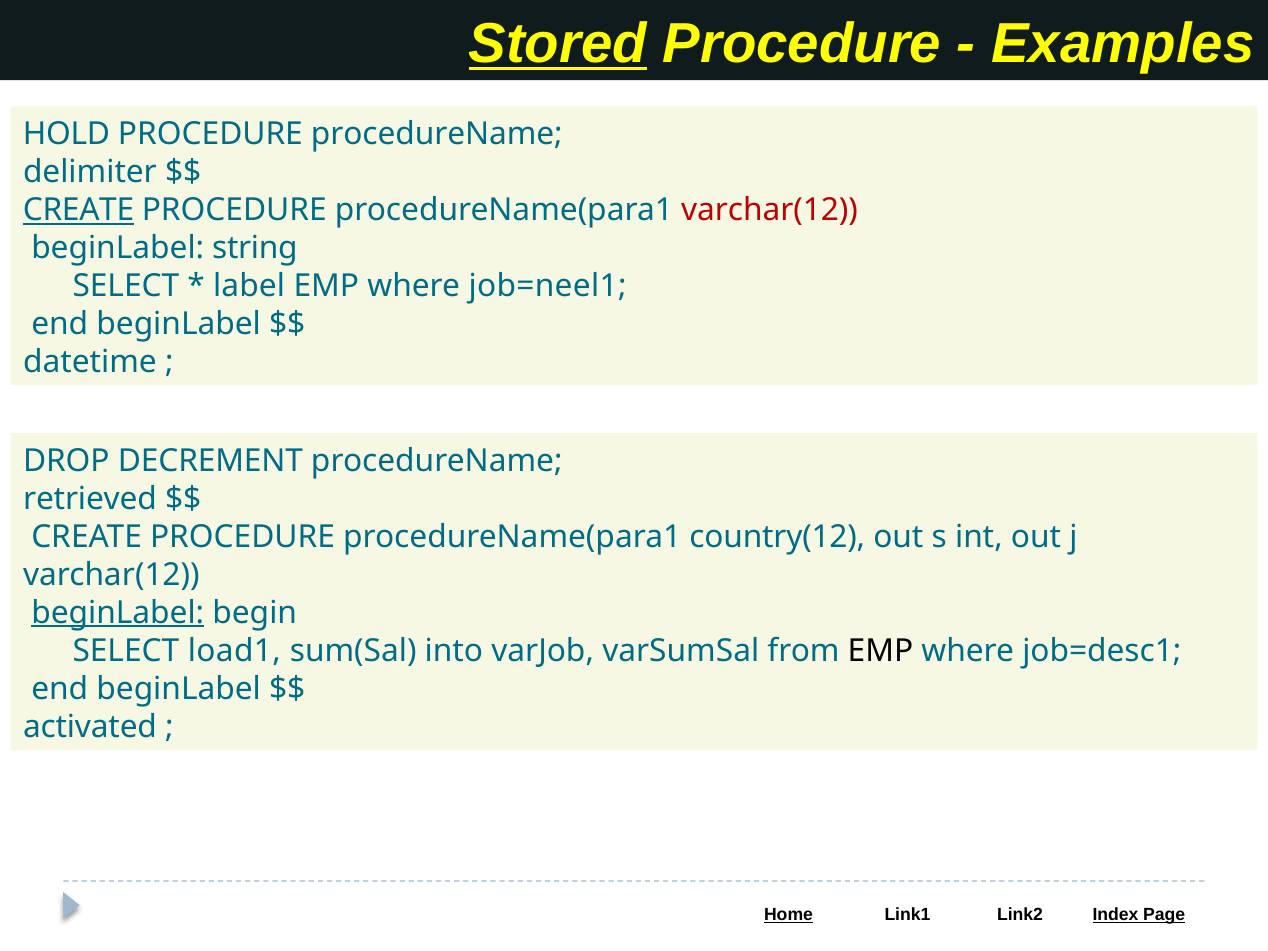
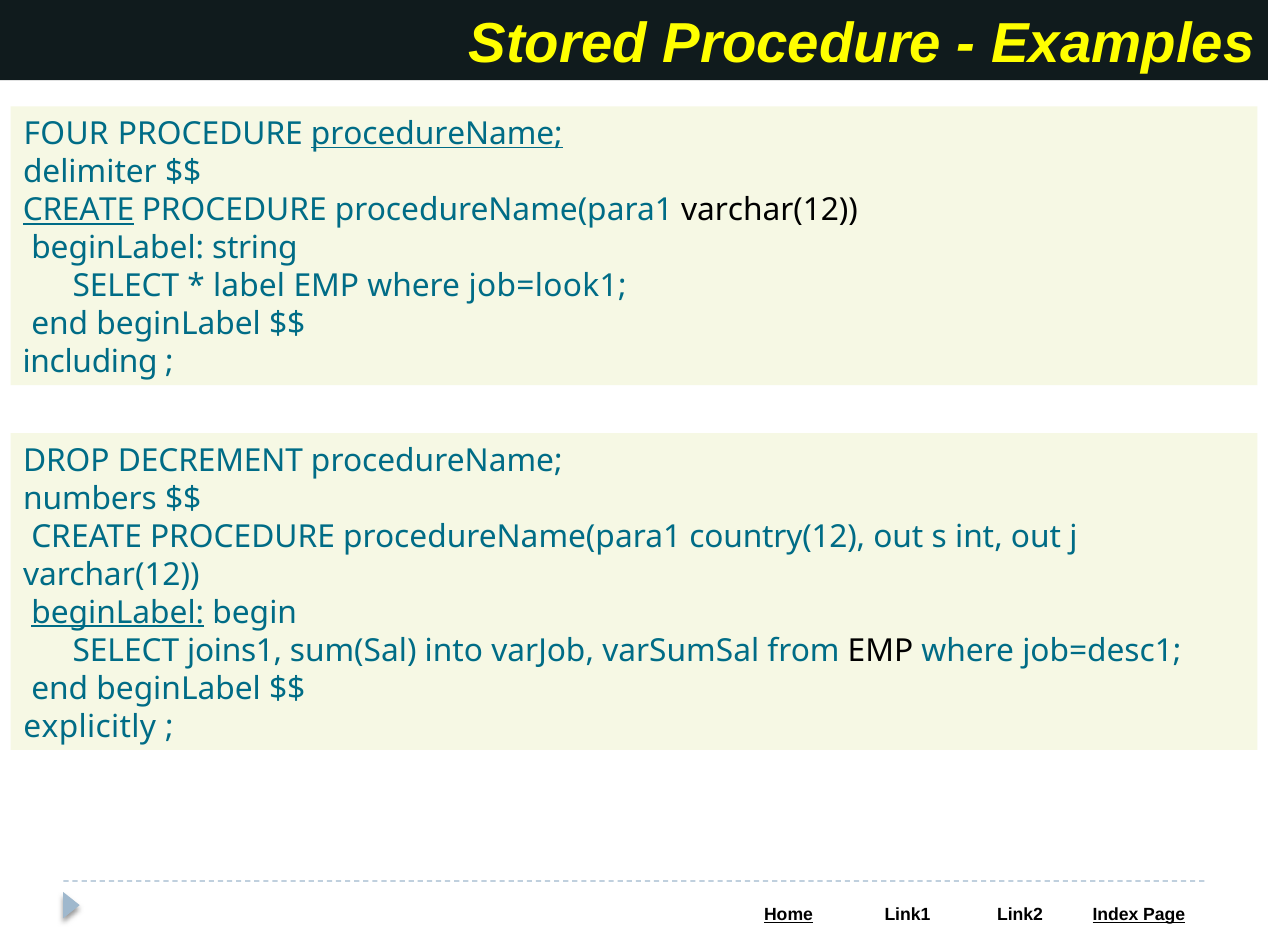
Stored underline: present -> none
HOLD: HOLD -> FOUR
procedureName at (437, 134) underline: none -> present
varchar(12 at (770, 210) colour: red -> black
job=neel1: job=neel1 -> job=look1
datetime: datetime -> including
retrieved: retrieved -> numbers
load1: load1 -> joins1
activated: activated -> explicitly
